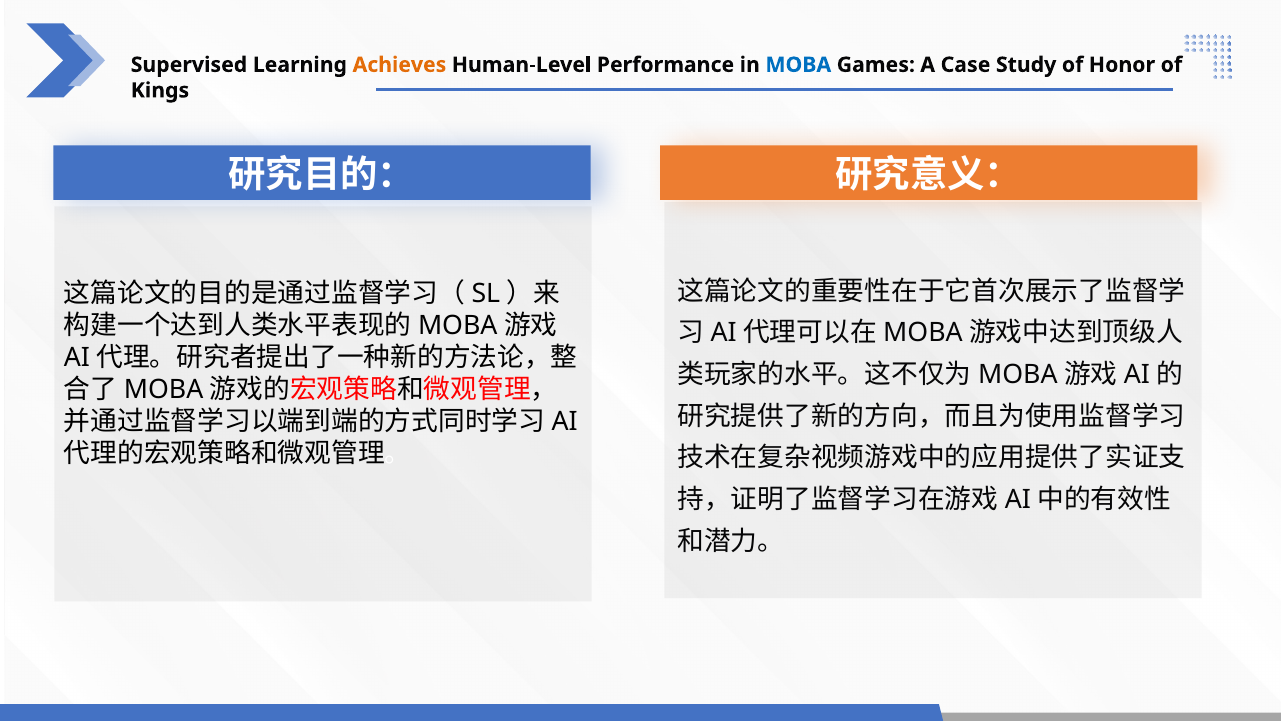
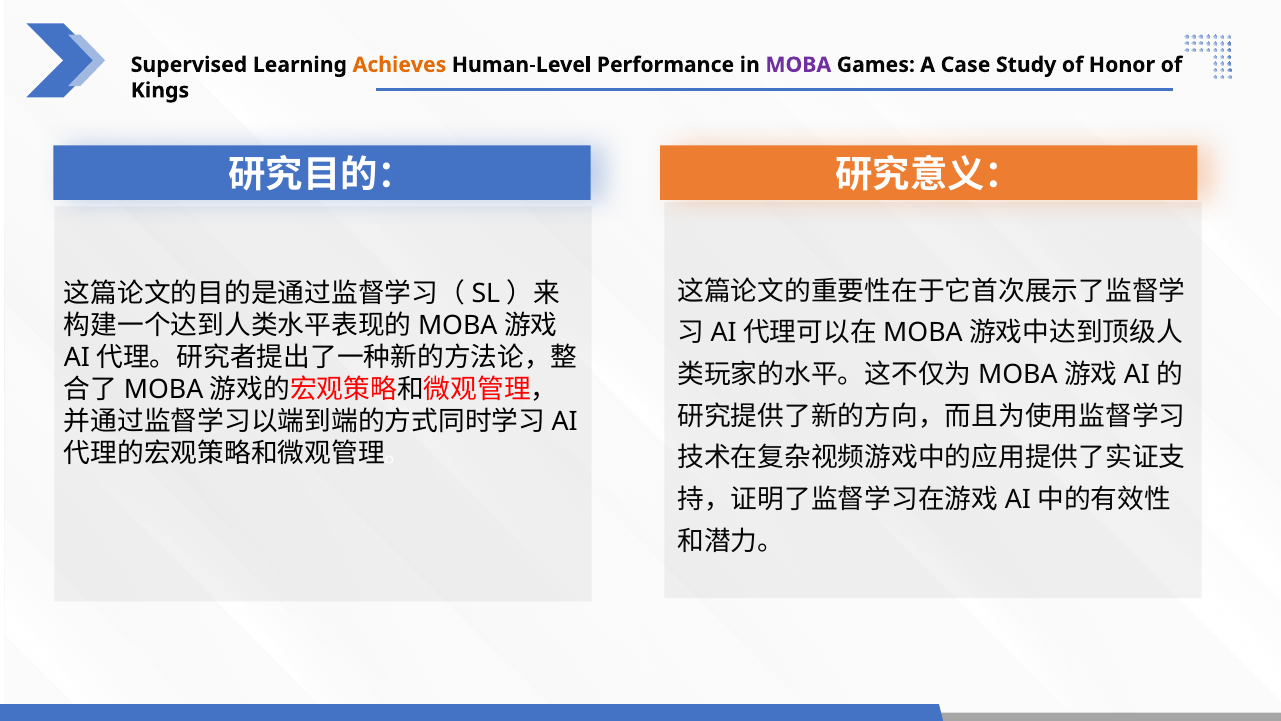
MOBA at (798, 65) colour: blue -> purple
